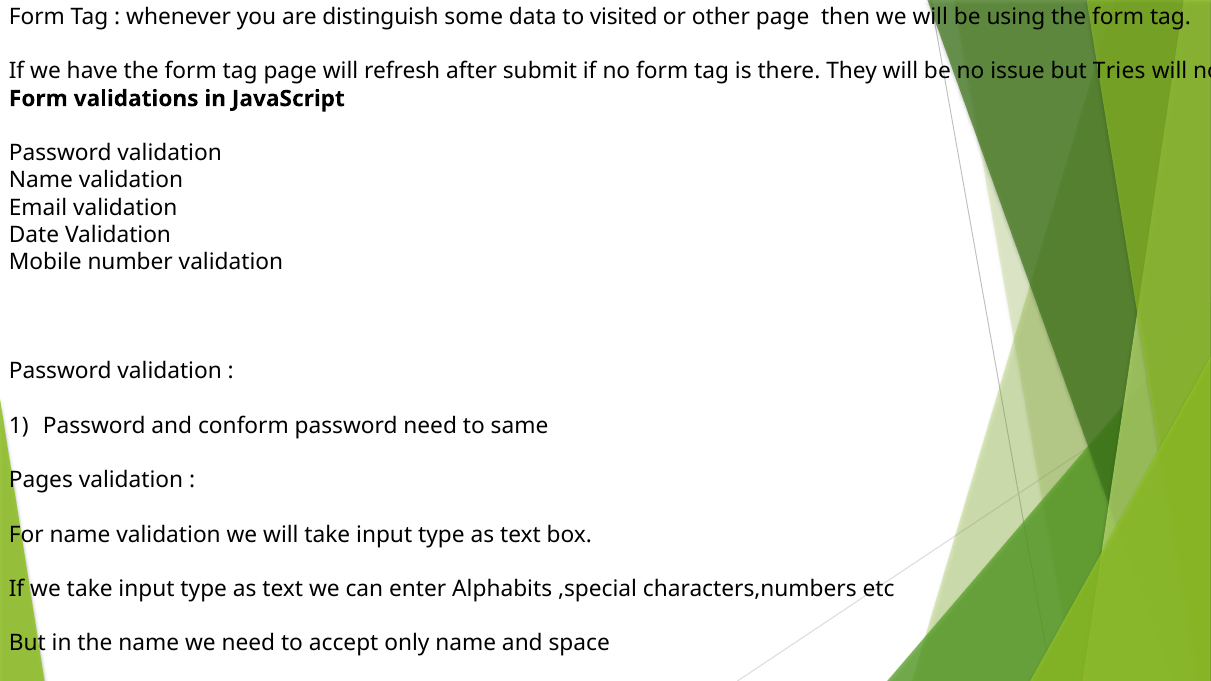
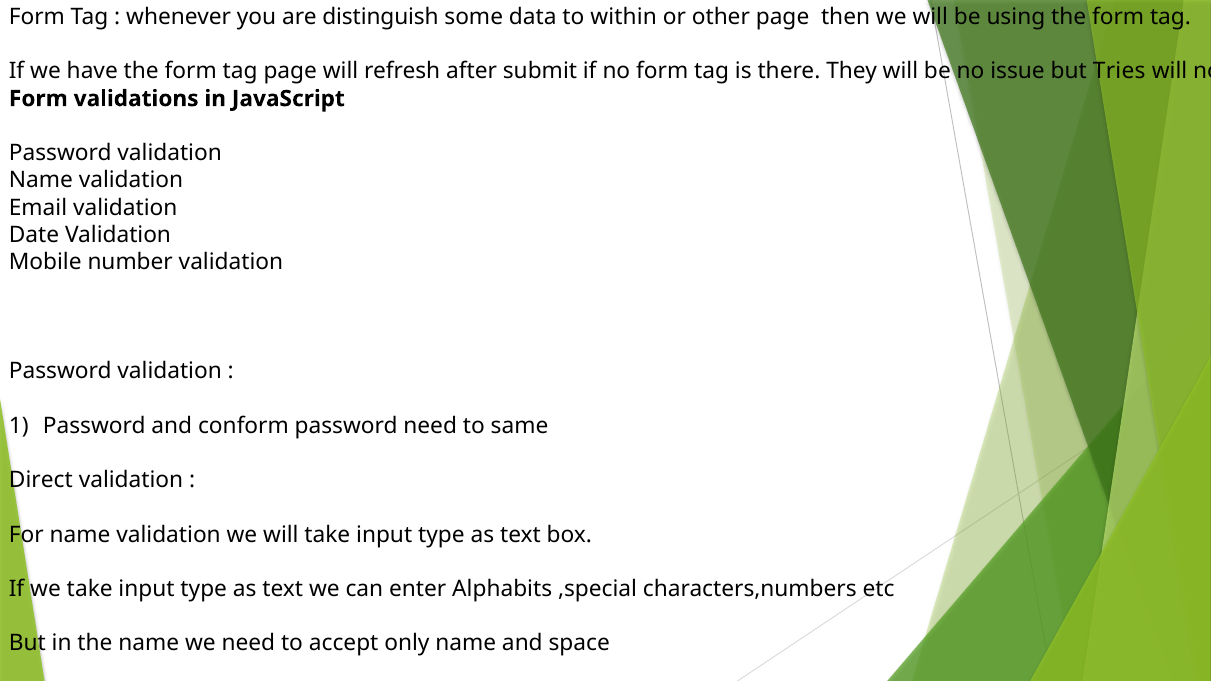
visited: visited -> within
Pages: Pages -> Direct
